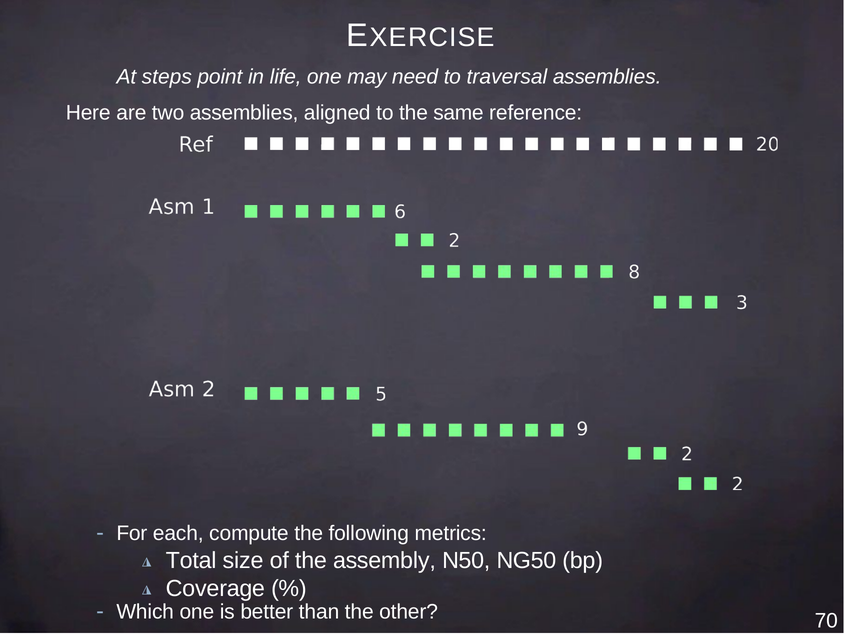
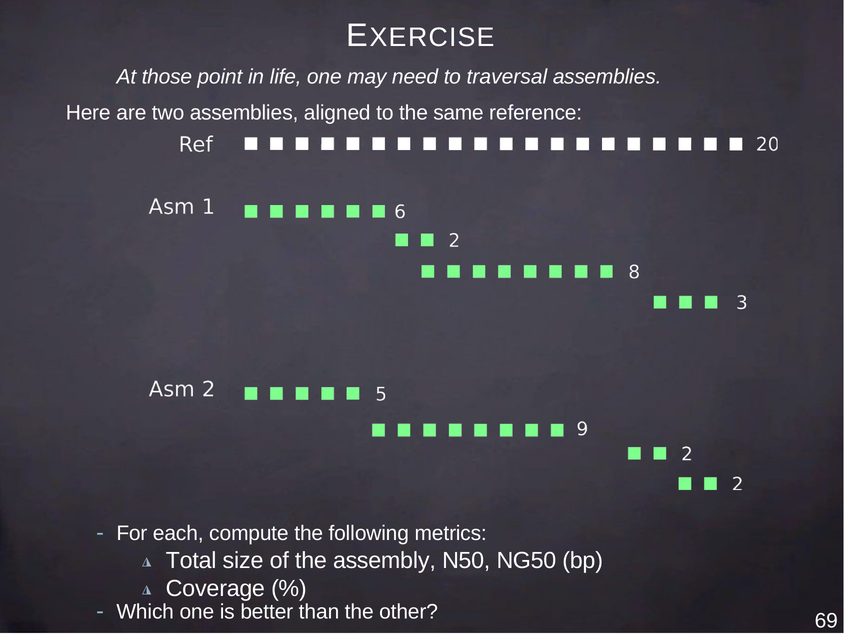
steps: steps -> those
70: 70 -> 69
